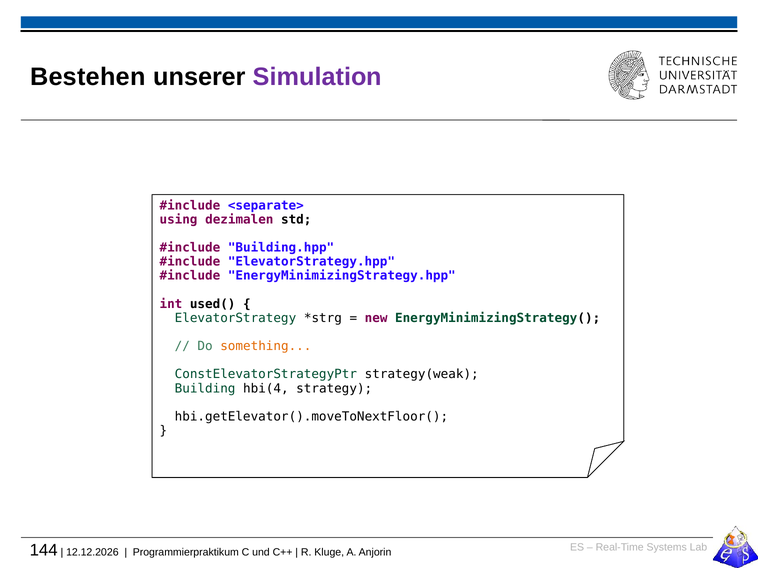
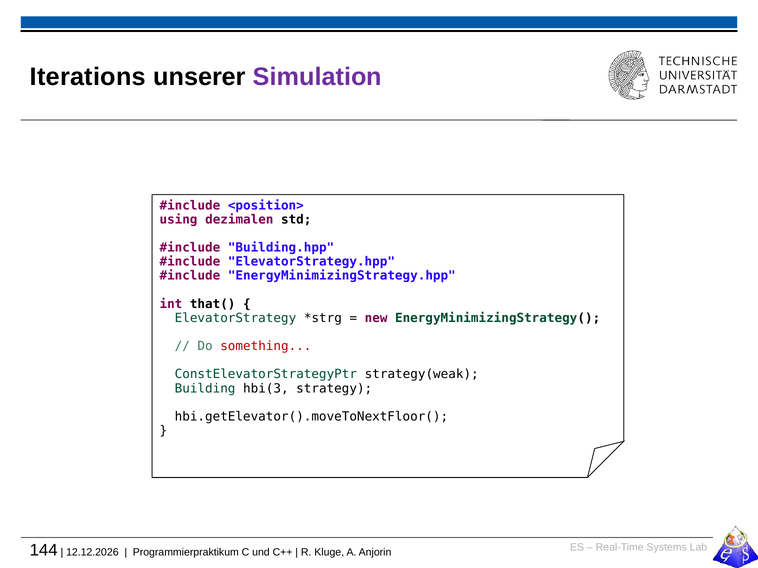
Bestehen: Bestehen -> Iterations
<separate>: <separate> -> <position>
used(: used( -> that(
something colour: orange -> red
hbi(4: hbi(4 -> hbi(3
